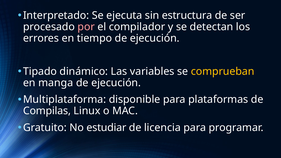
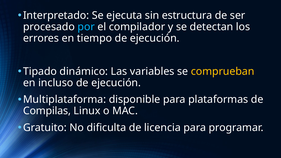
por colour: pink -> light blue
manga: manga -> incluso
estudiar: estudiar -> dificulta
